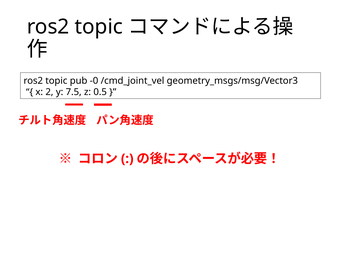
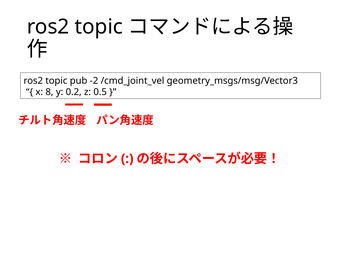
-0: -0 -> -2
2: 2 -> 8
7.5: 7.5 -> 0.2
